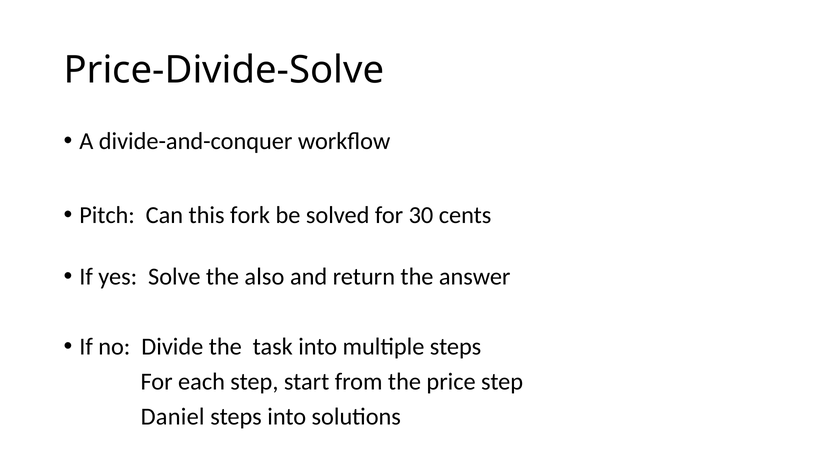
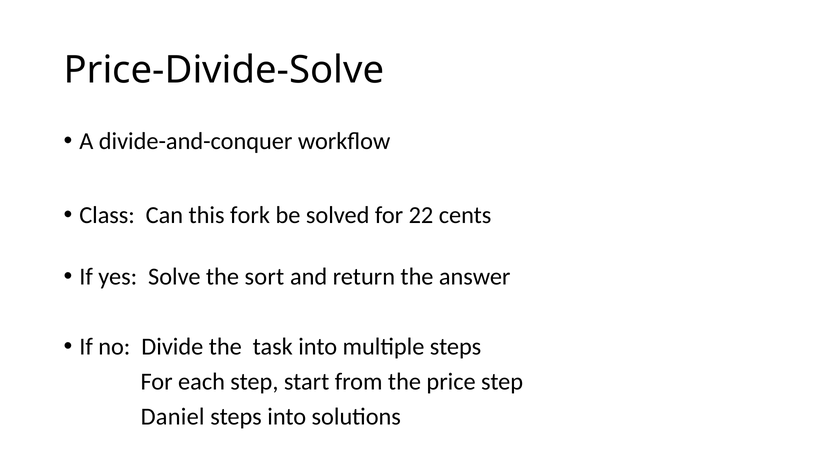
Pitch: Pitch -> Class
30: 30 -> 22
also: also -> sort
